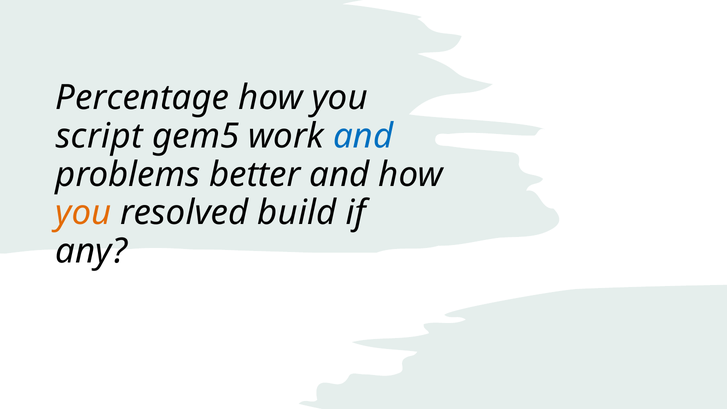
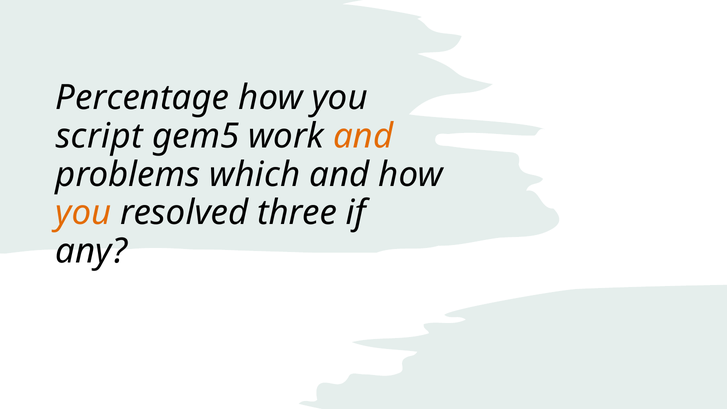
and at (363, 136) colour: blue -> orange
better: better -> which
build: build -> three
